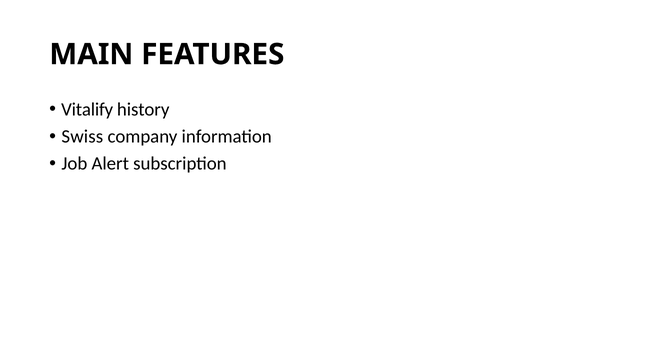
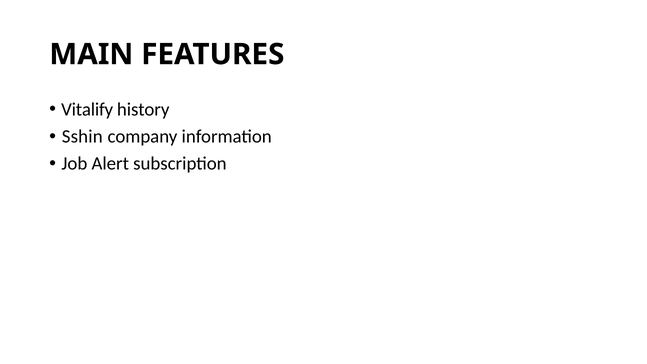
Swiss: Swiss -> Sshin
